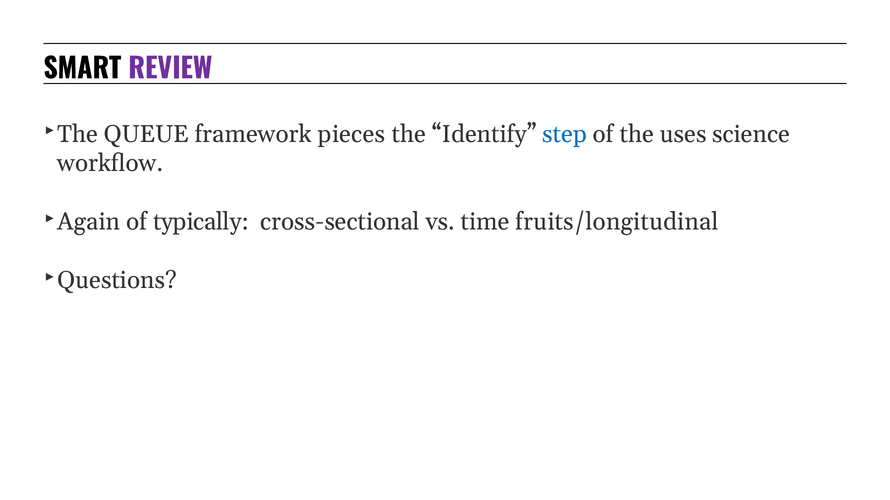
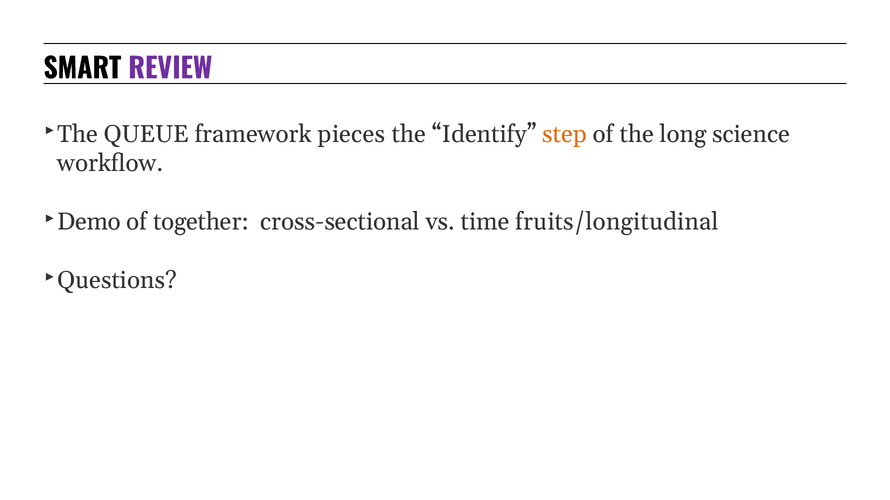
step colour: blue -> orange
uses: uses -> long
Again: Again -> Demo
typically: typically -> together
